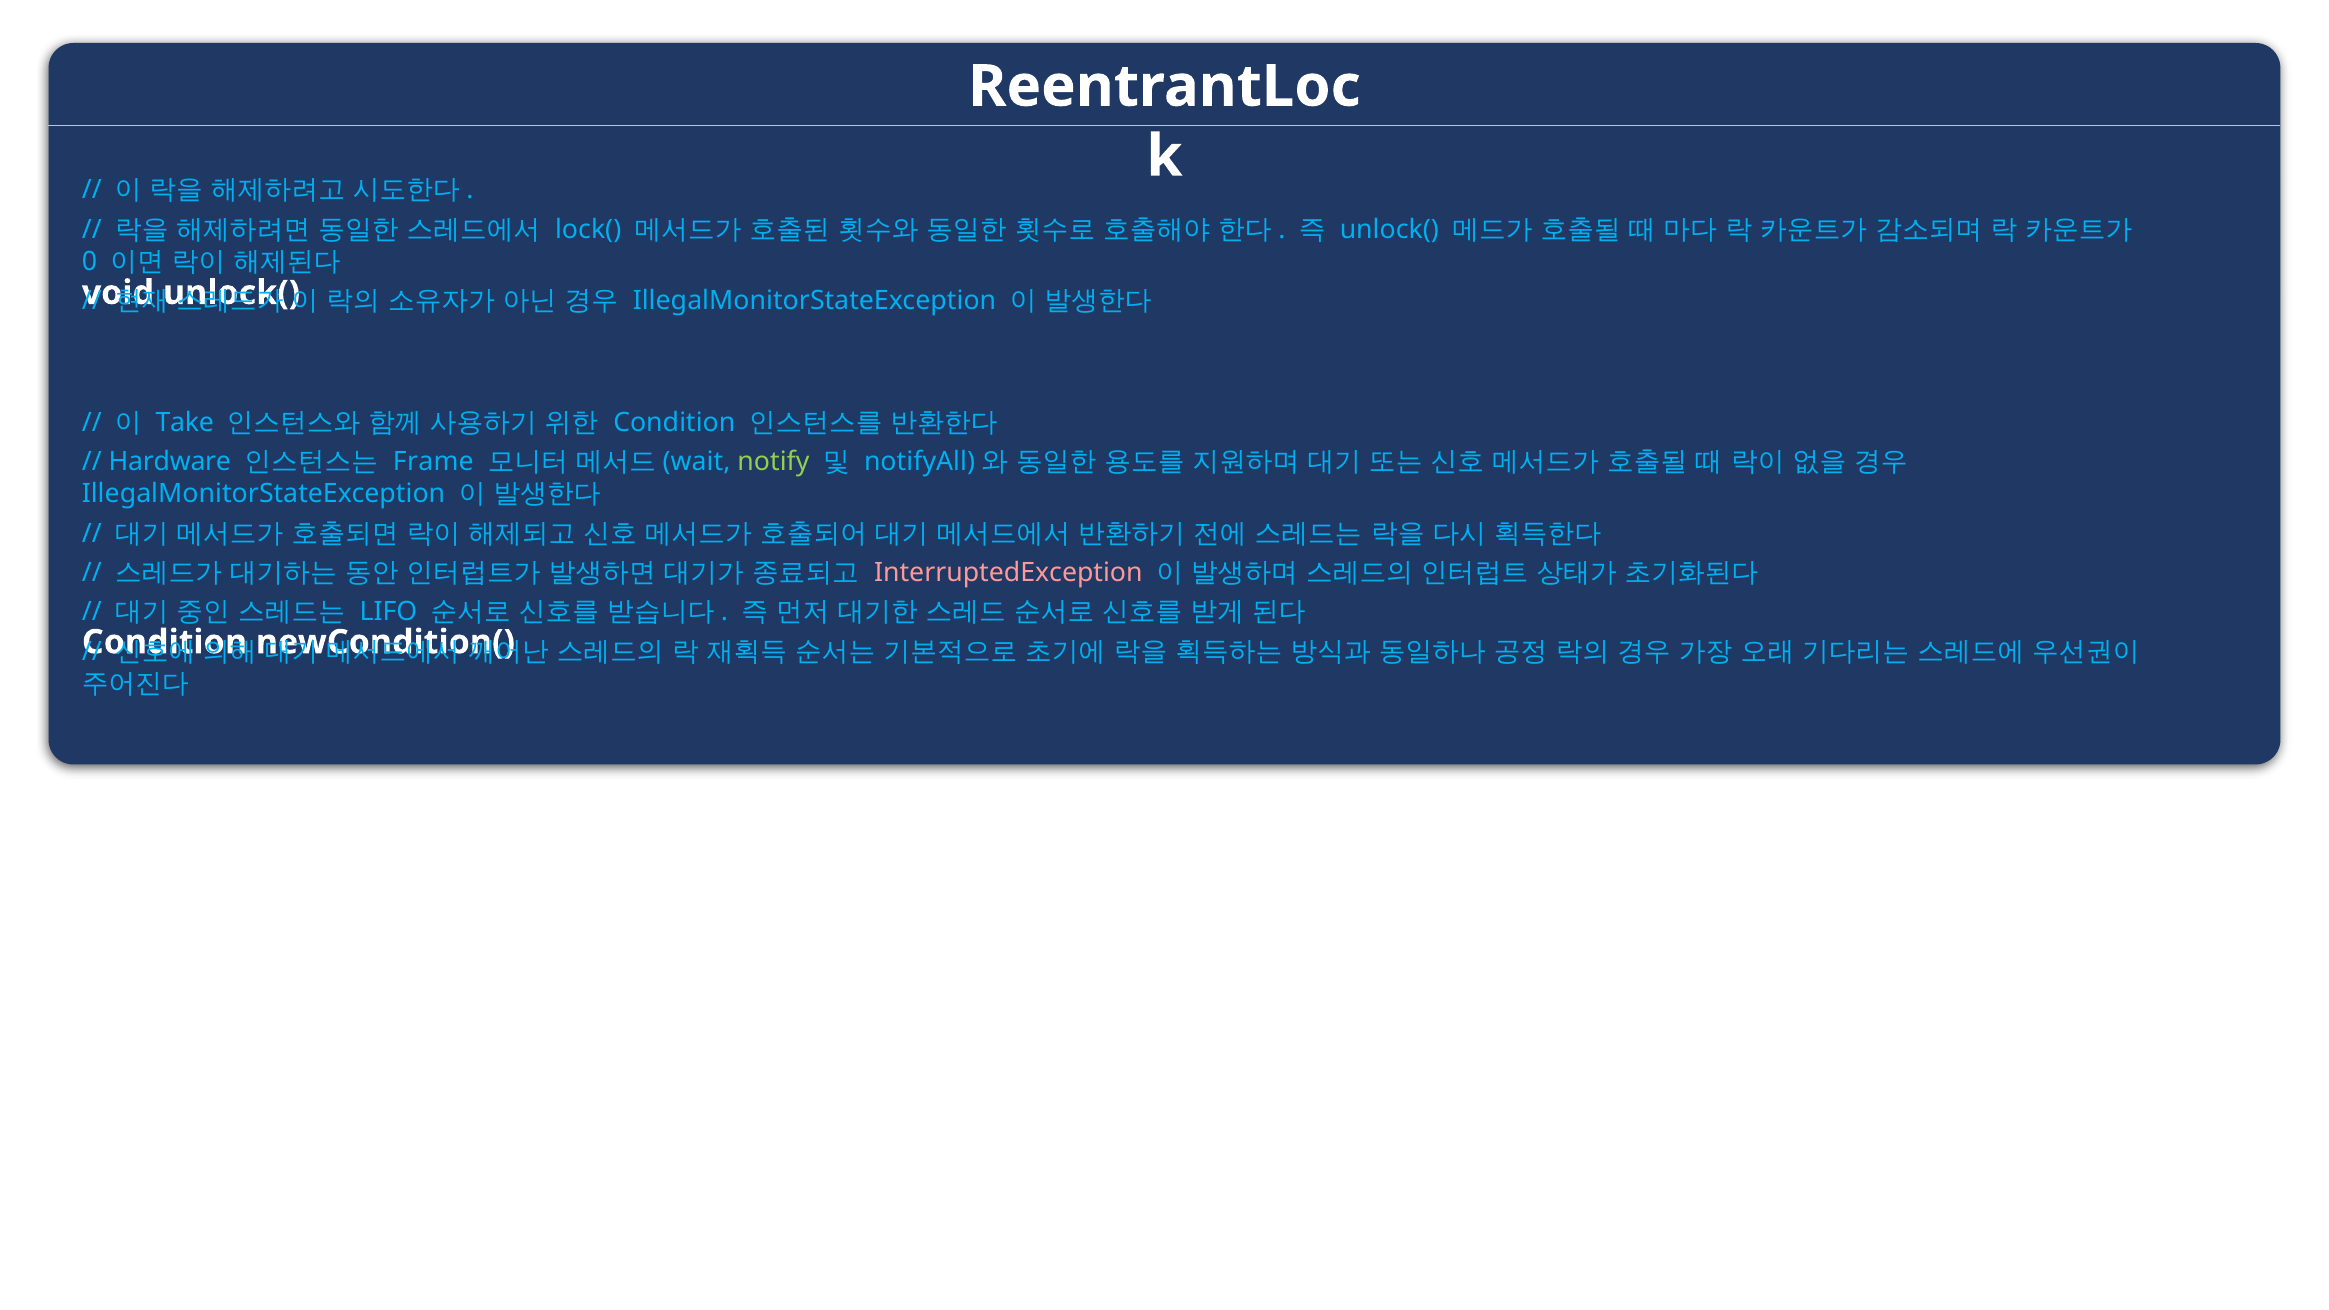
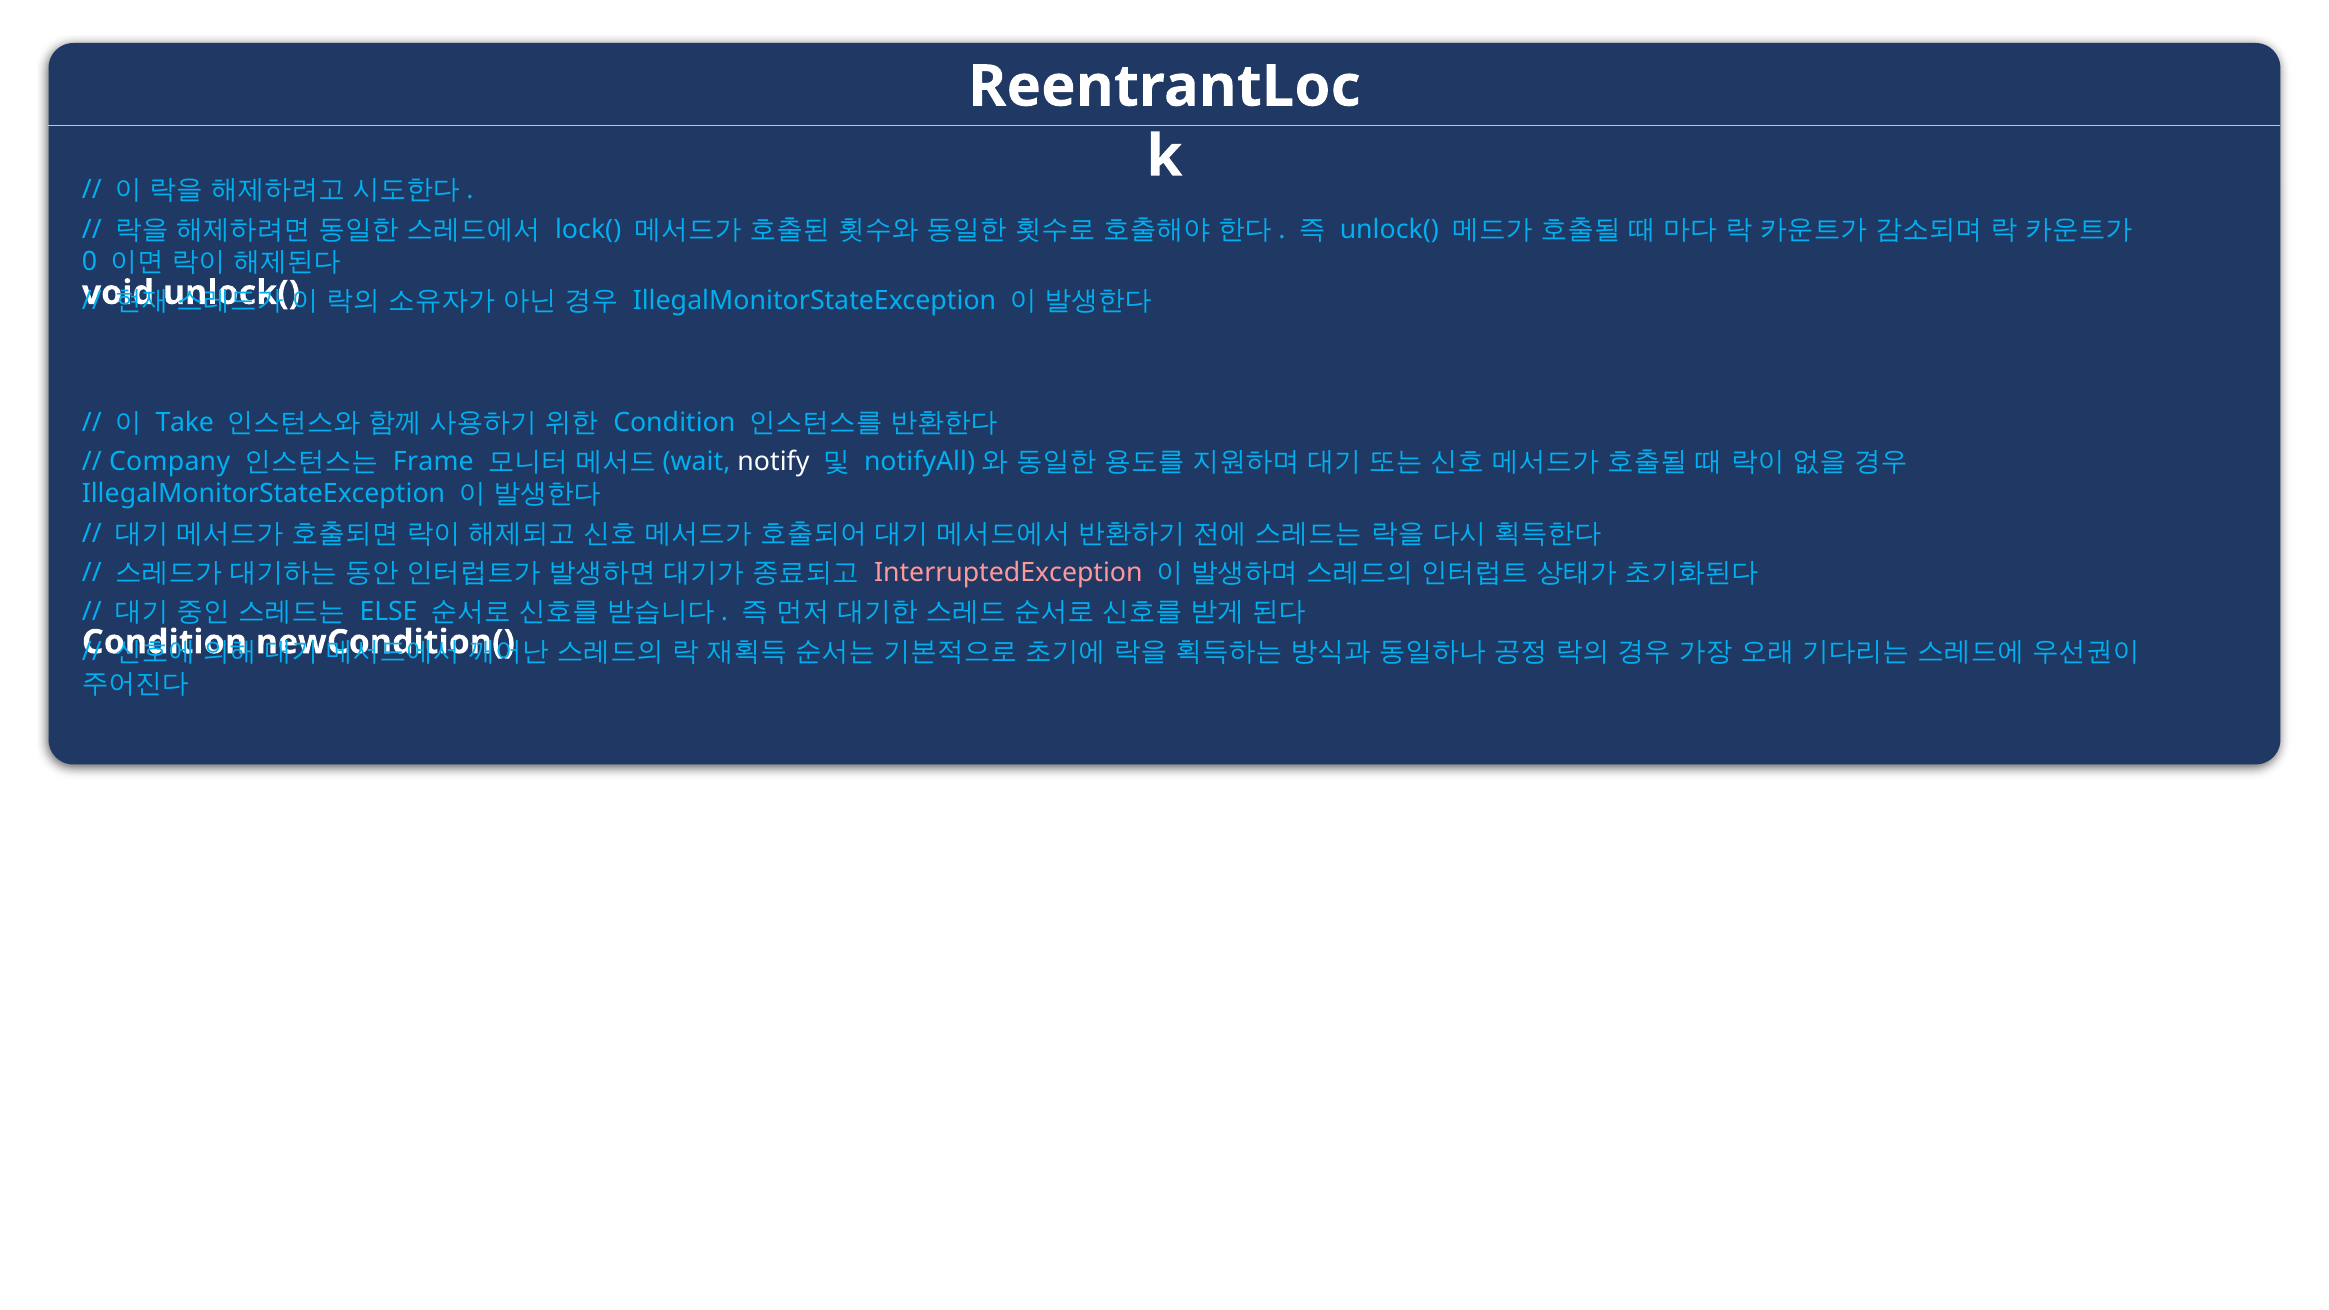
Hardware: Hardware -> Company
notify colour: light green -> white
LIFO: LIFO -> ELSE
